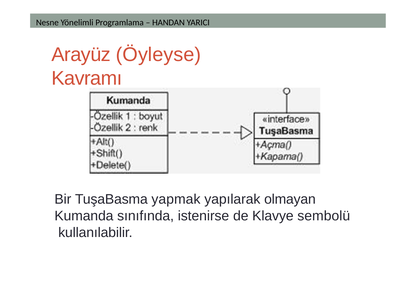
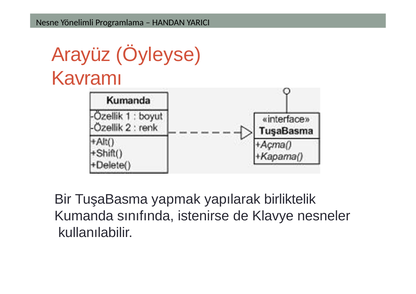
olmayan: olmayan -> birliktelik
sembolü: sembolü -> nesneler
